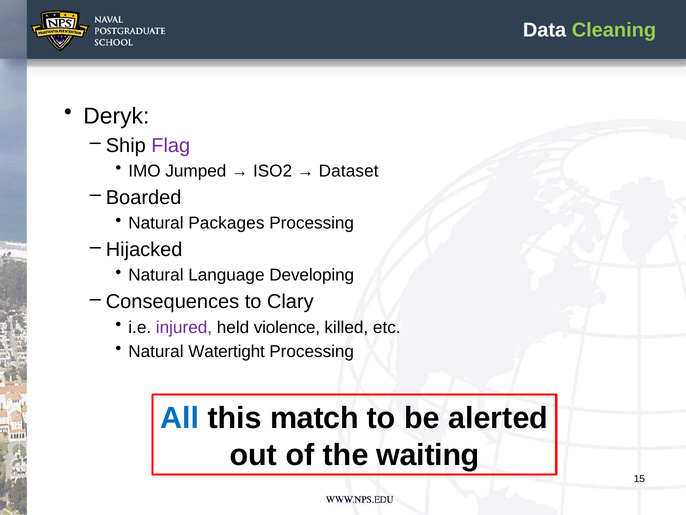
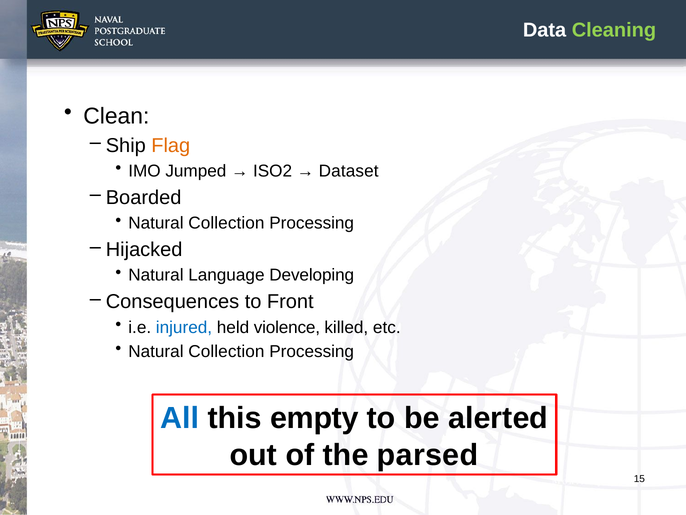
Deryk: Deryk -> Clean
Flag colour: purple -> orange
Packages at (226, 223): Packages -> Collection
Clary: Clary -> Front
injured colour: purple -> blue
Watertight at (227, 351): Watertight -> Collection
match: match -> empty
waiting: waiting -> parsed
